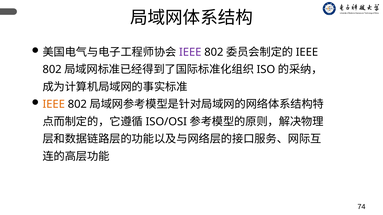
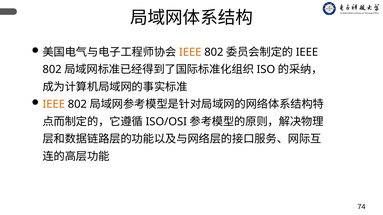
IEEE at (190, 52) colour: purple -> orange
